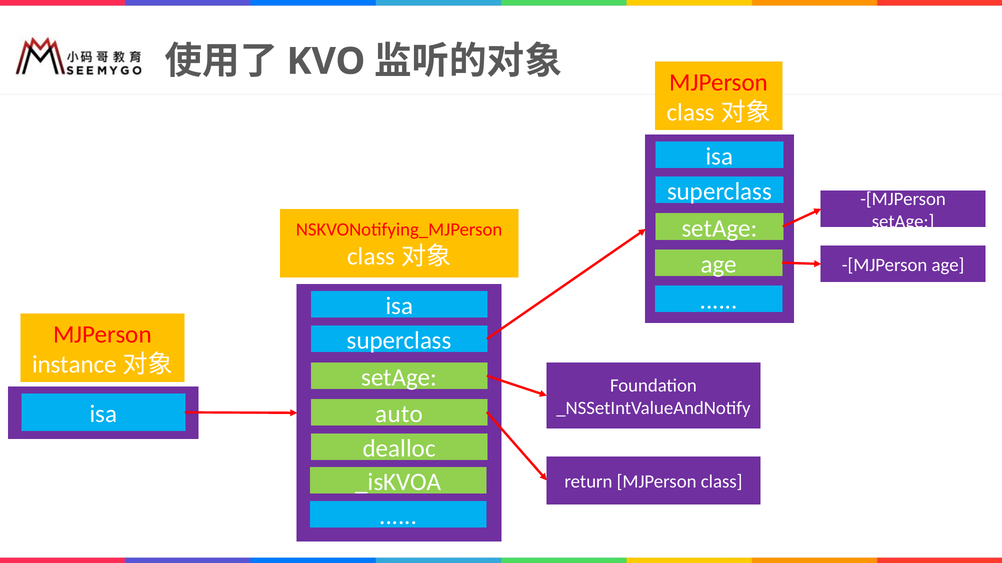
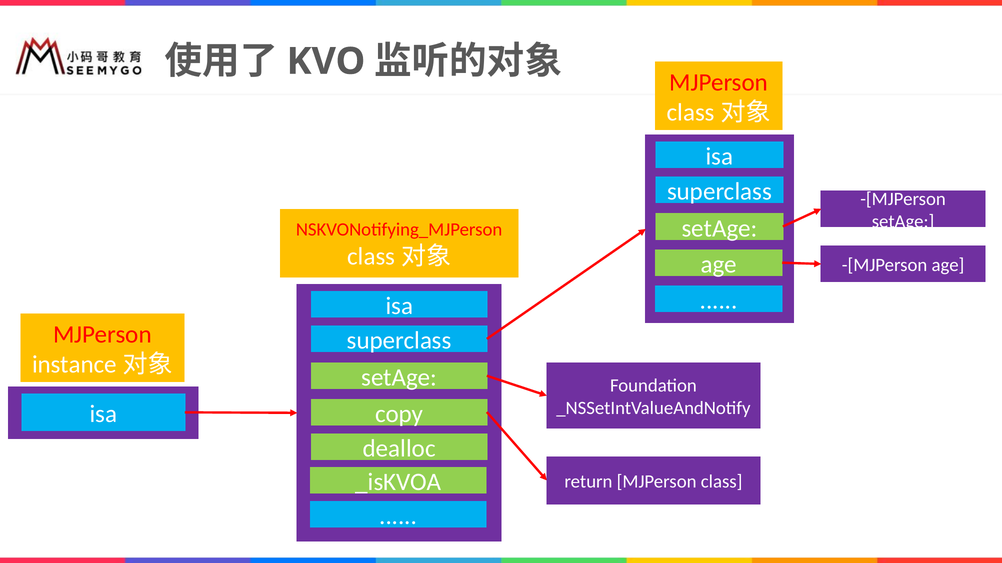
auto: auto -> copy
